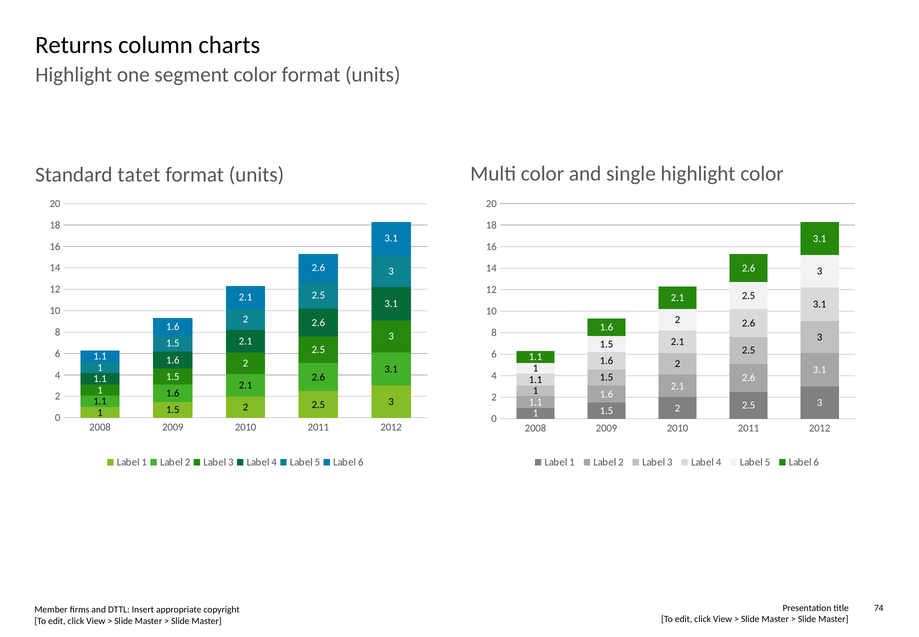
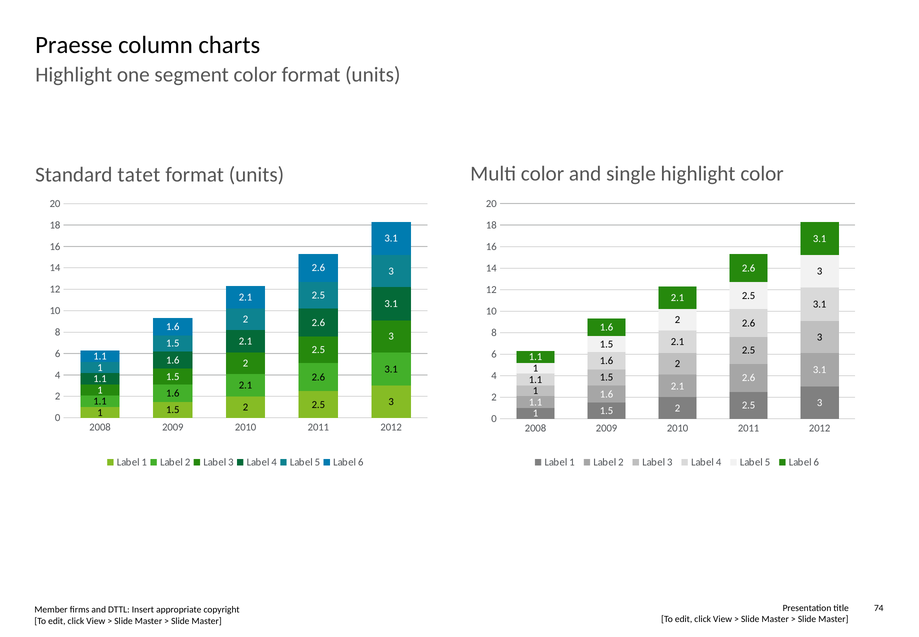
Returns: Returns -> Praesse
